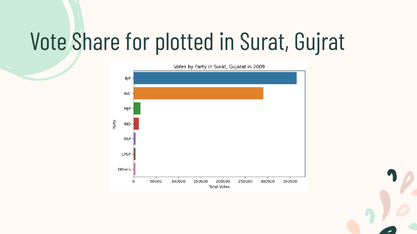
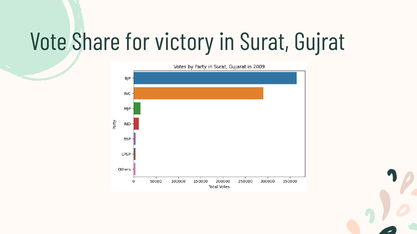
plotted: plotted -> victory
